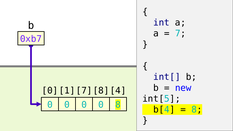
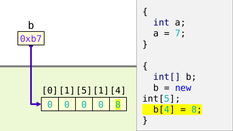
7 at (84, 91): 7 -> 5
8 at (101, 91): 8 -> 1
